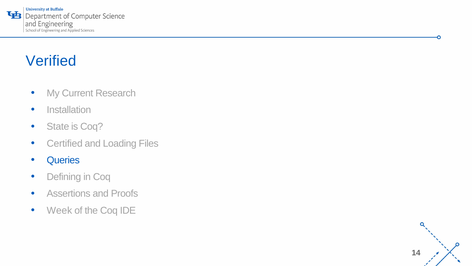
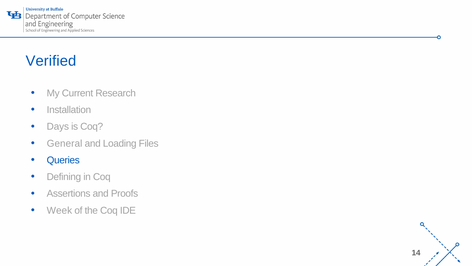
State: State -> Days
Certified: Certified -> General
